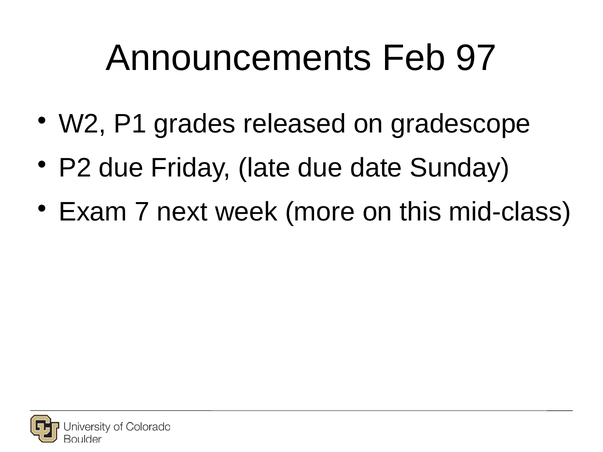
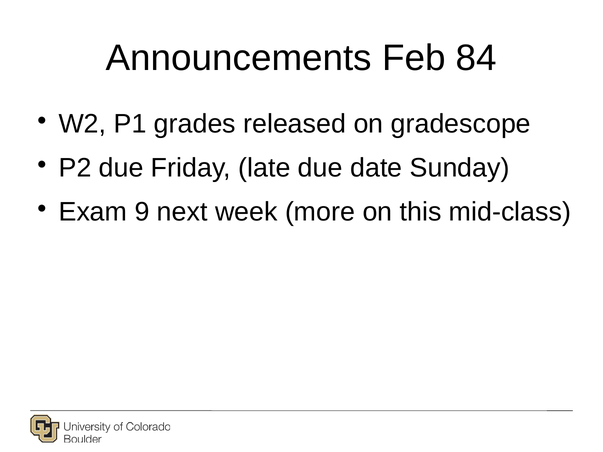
97: 97 -> 84
7: 7 -> 9
